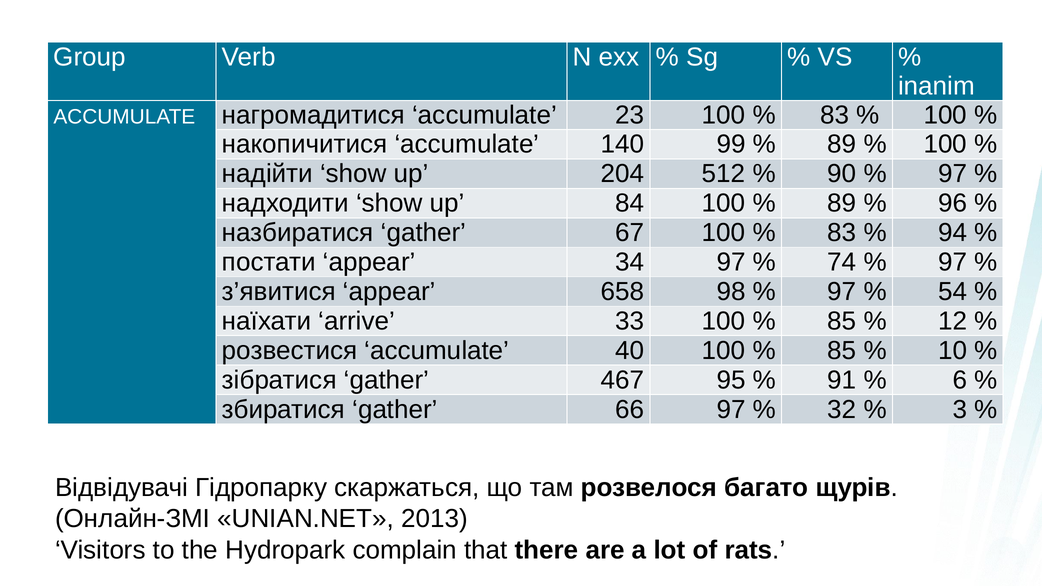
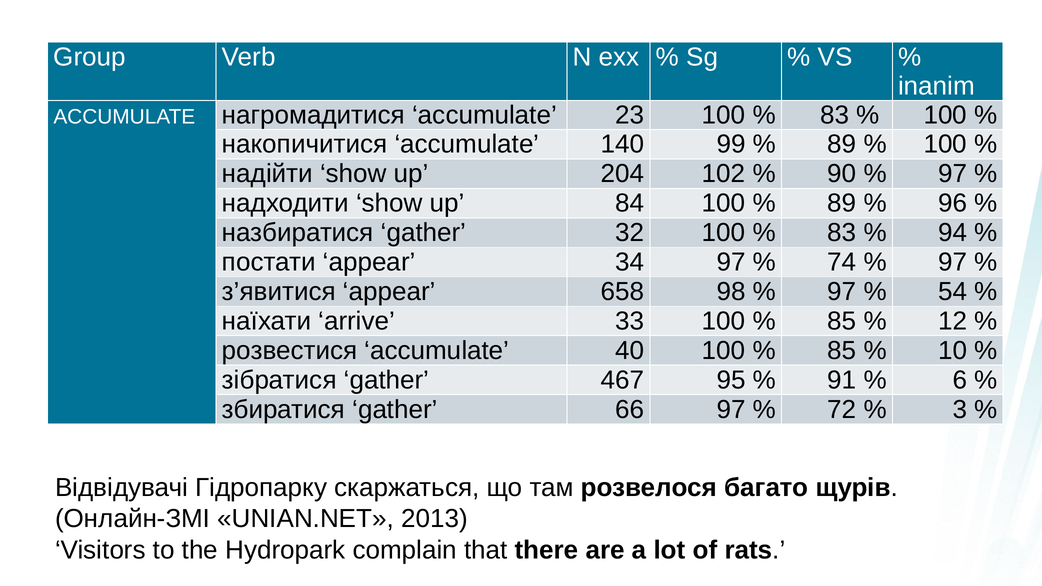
512: 512 -> 102
67: 67 -> 32
32: 32 -> 72
